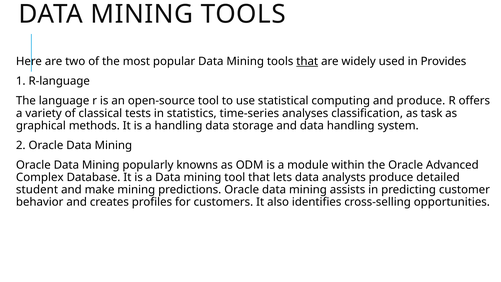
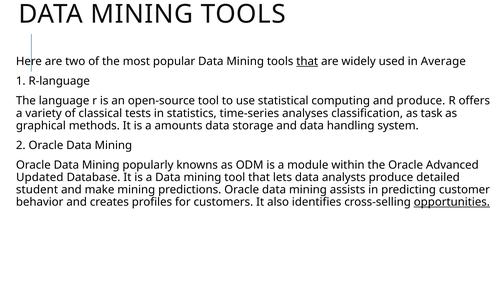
Provides: Provides -> Average
a handling: handling -> amounts
Complex: Complex -> Updated
opportunities underline: none -> present
